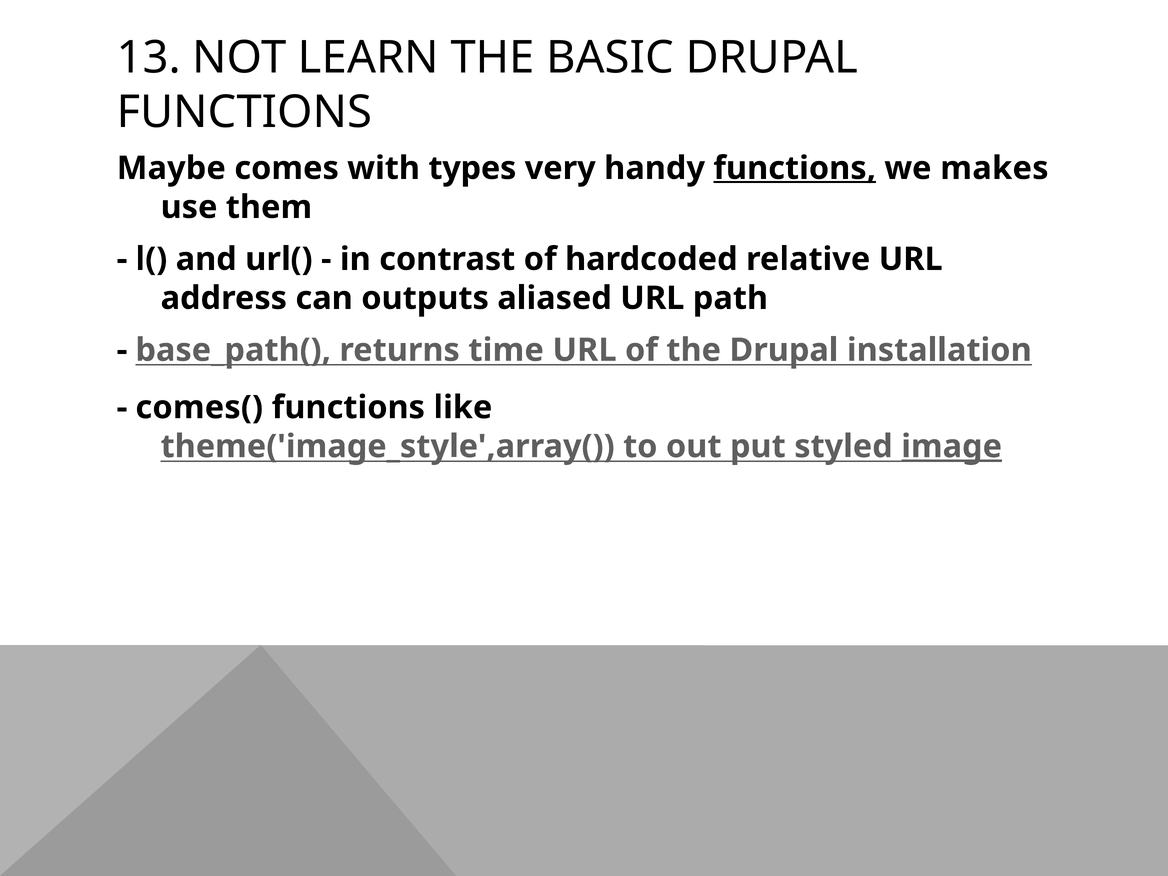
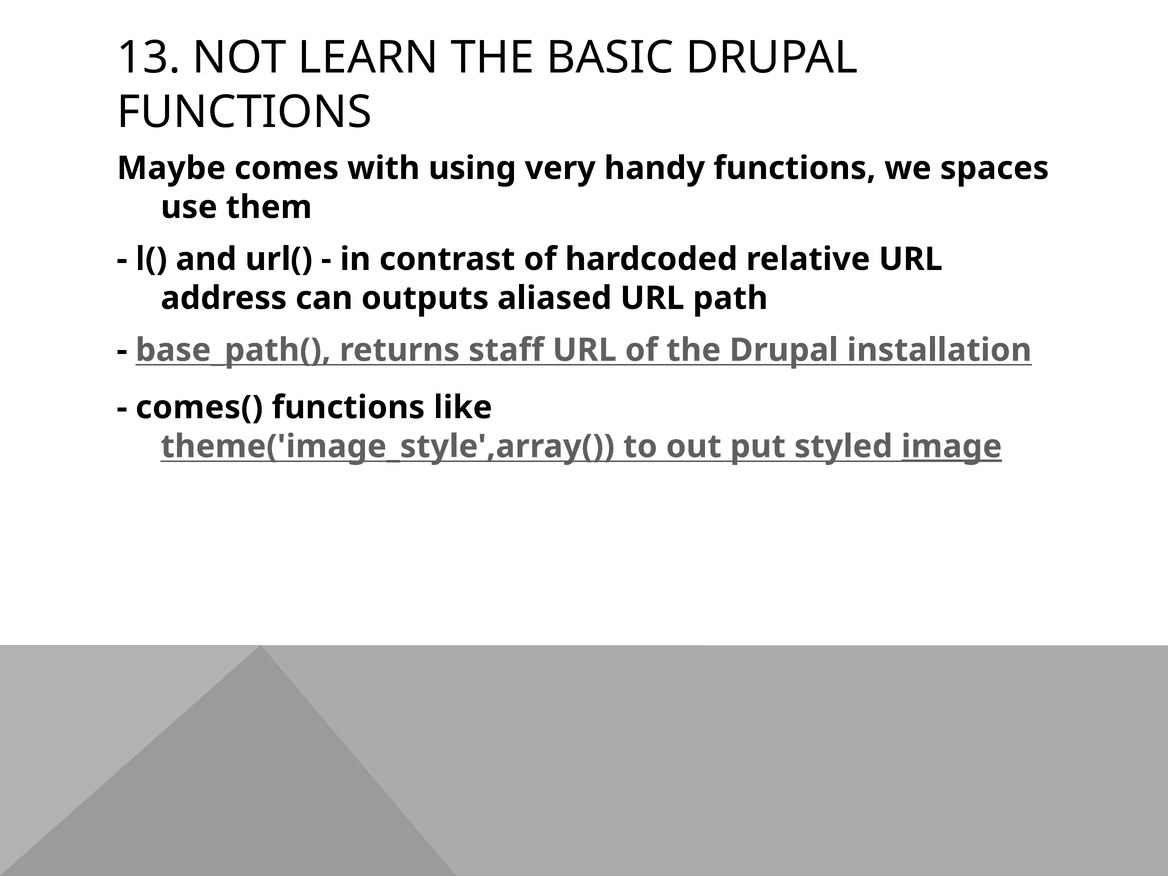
types: types -> using
functions at (795, 168) underline: present -> none
makes: makes -> spaces
time: time -> staff
